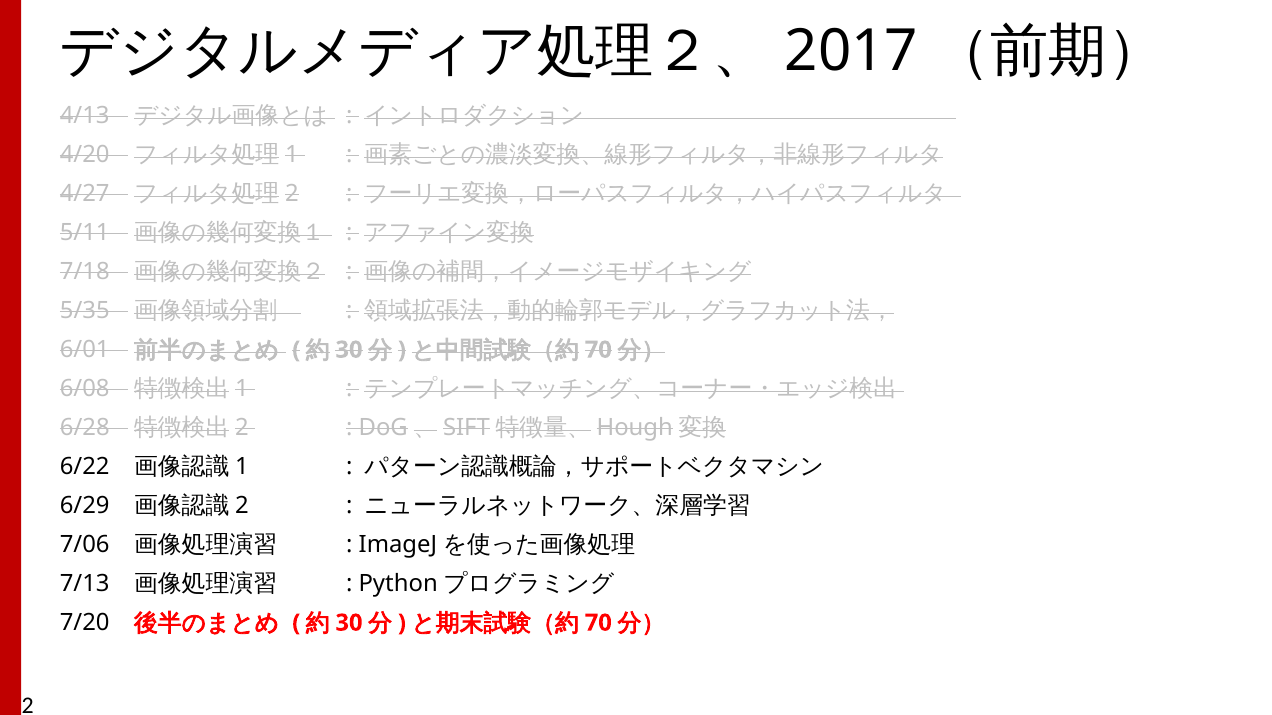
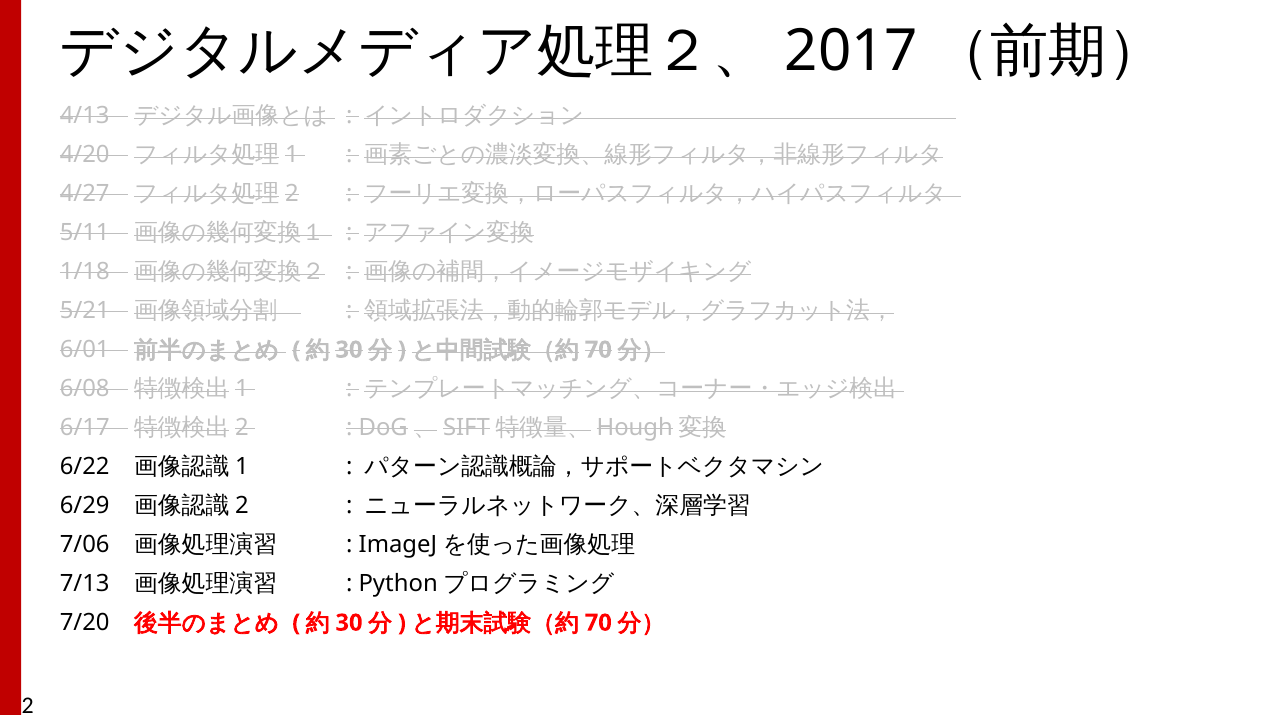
7/18: 7/18 -> 1/18
5/35: 5/35 -> 5/21
6/28: 6/28 -> 6/17
